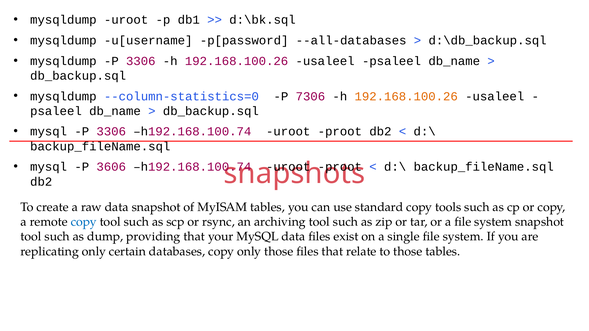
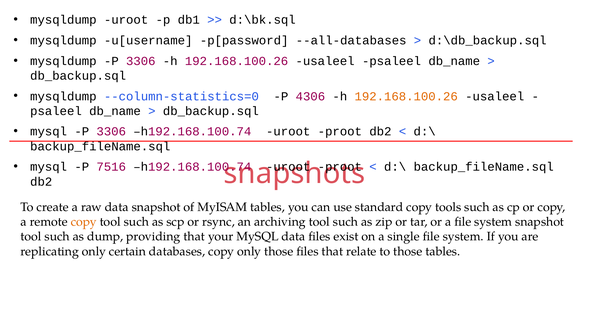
7306: 7306 -> 4306
3606: 3606 -> 7516
copy at (84, 222) colour: blue -> orange
